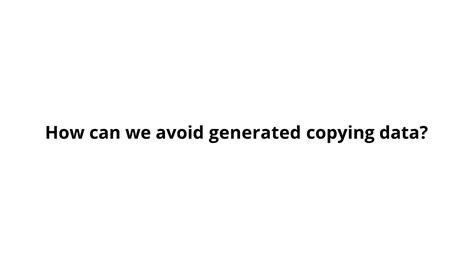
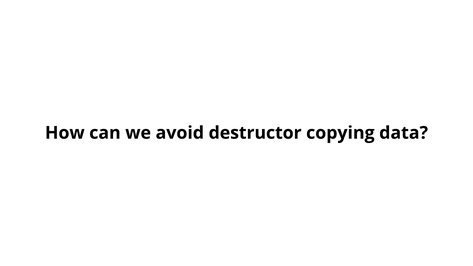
generated: generated -> destructor
